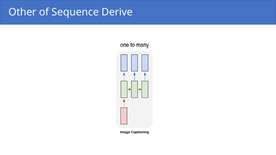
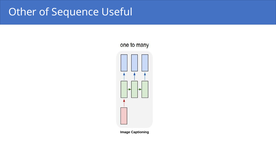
Derive: Derive -> Useful
